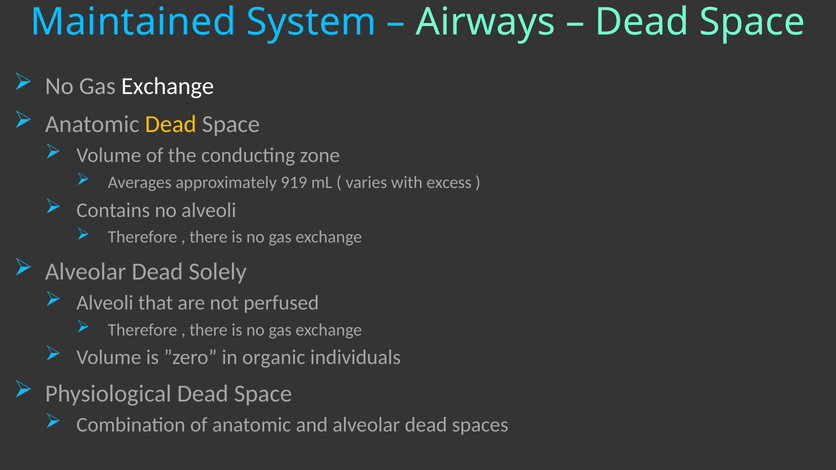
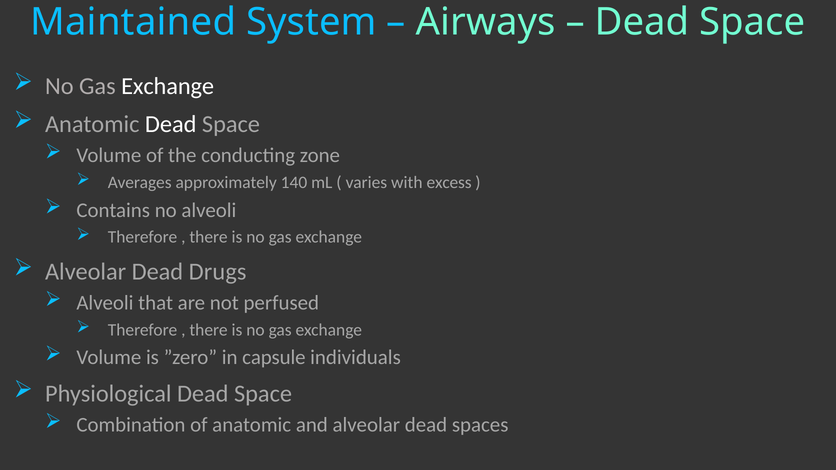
Dead at (171, 124) colour: yellow -> white
919: 919 -> 140
Solely: Solely -> Drugs
organic: organic -> capsule
